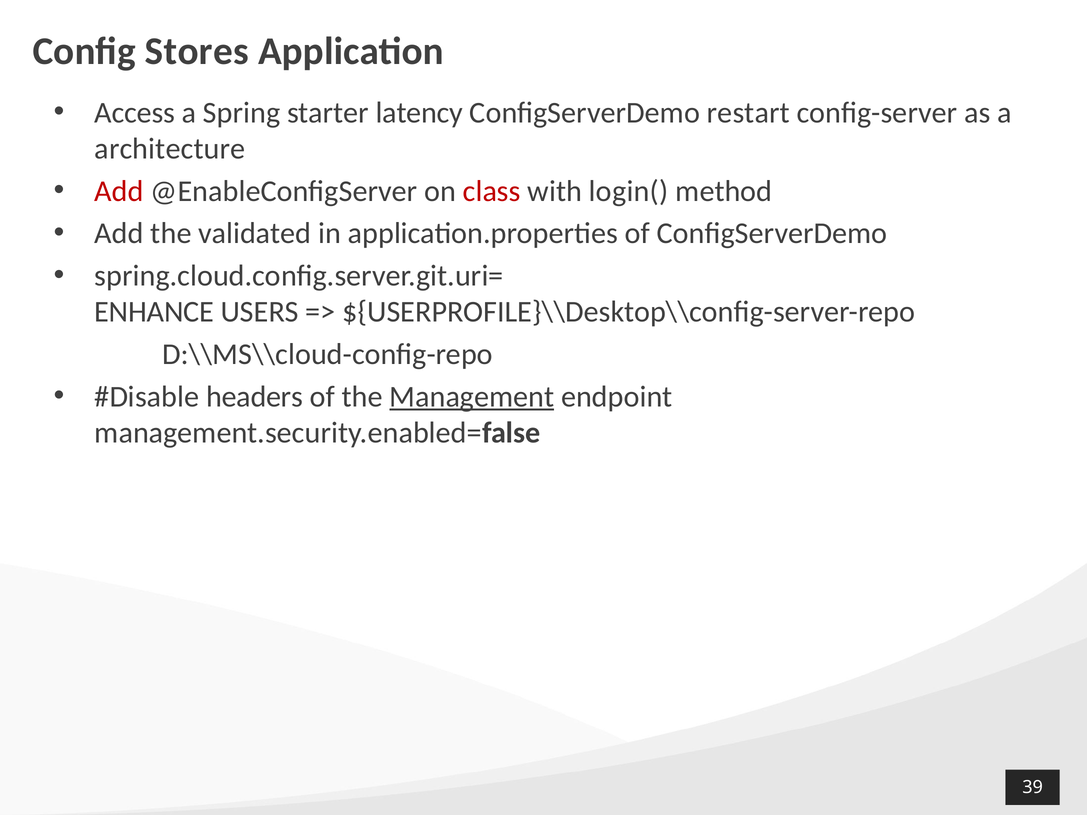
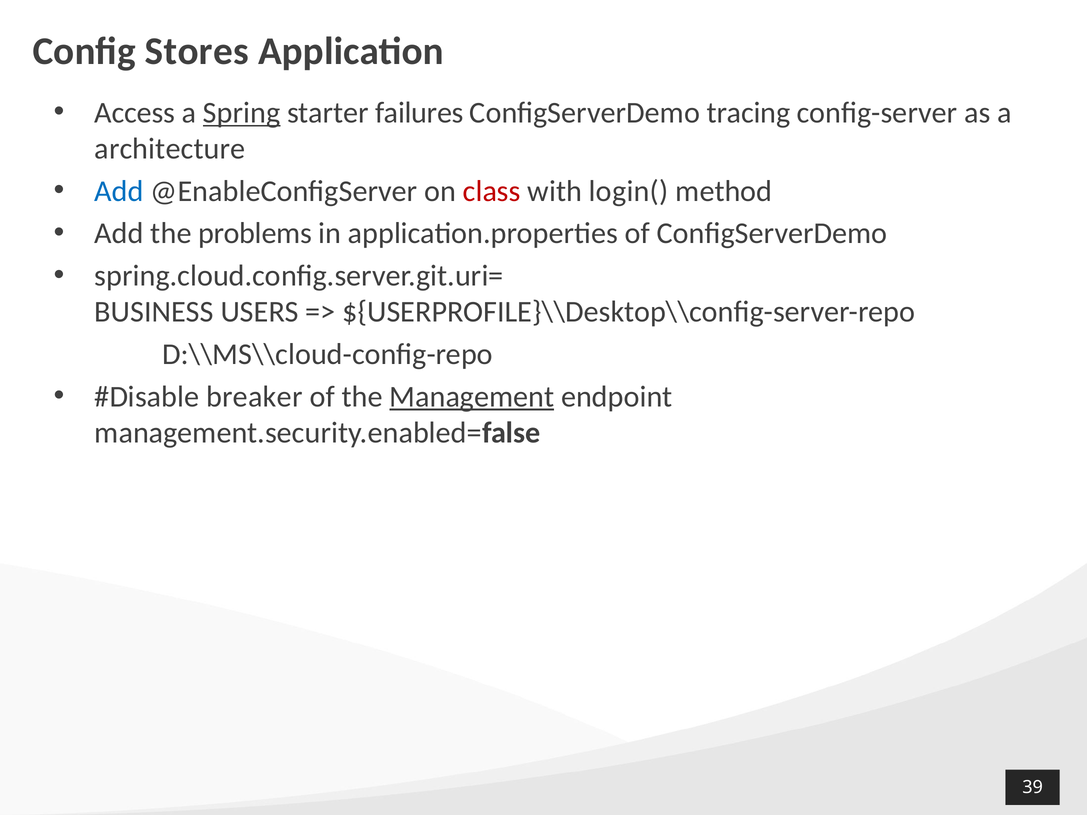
Spring underline: none -> present
latency: latency -> failures
restart: restart -> tracing
Add at (119, 191) colour: red -> blue
validated: validated -> problems
ENHANCE: ENHANCE -> BUSINESS
headers: headers -> breaker
